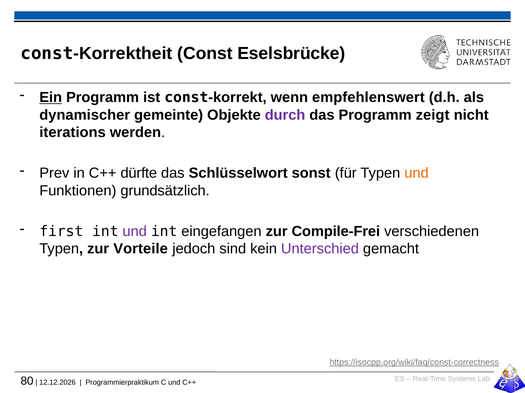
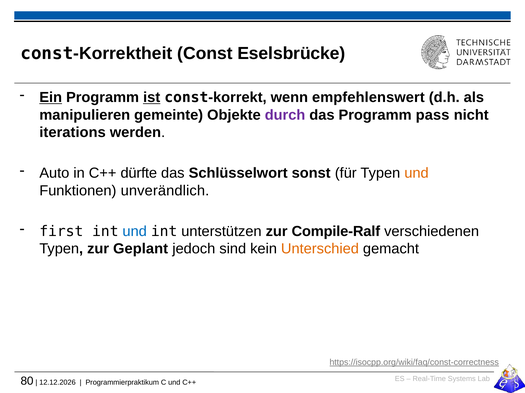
ist underline: none -> present
dynamischer: dynamischer -> manipulieren
zeigt: zeigt -> pass
Prev: Prev -> Auto
grundsätzlich: grundsätzlich -> unverändlich
und at (135, 232) colour: purple -> blue
eingefangen: eingefangen -> unterstützen
Compile-Frei: Compile-Frei -> Compile-Ralf
Vorteile: Vorteile -> Geplant
Unterschied colour: purple -> orange
